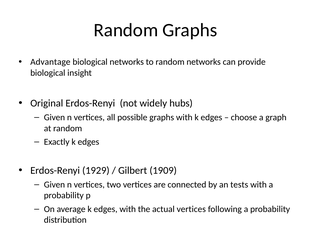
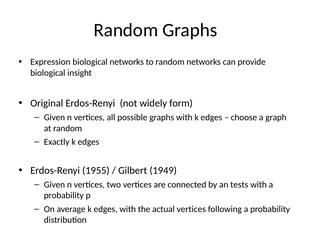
Advantage: Advantage -> Expression
hubs: hubs -> form
1929: 1929 -> 1955
1909: 1909 -> 1949
